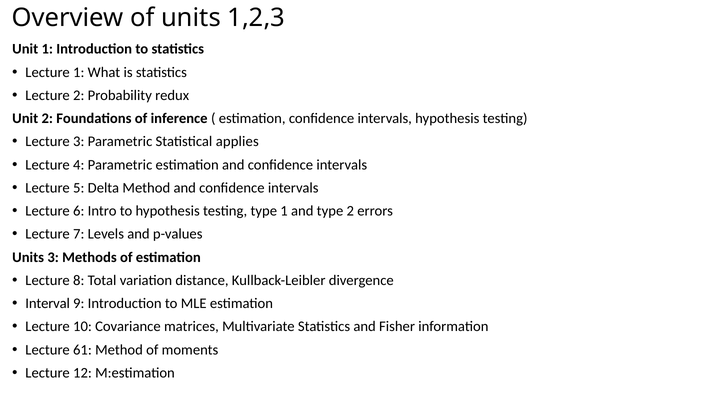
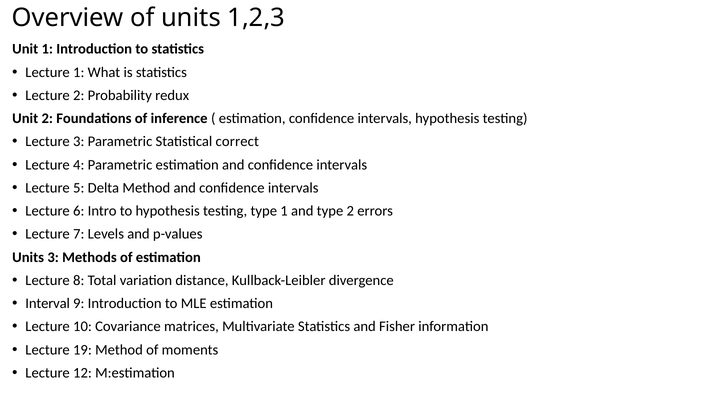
applies: applies -> correct
61: 61 -> 19
